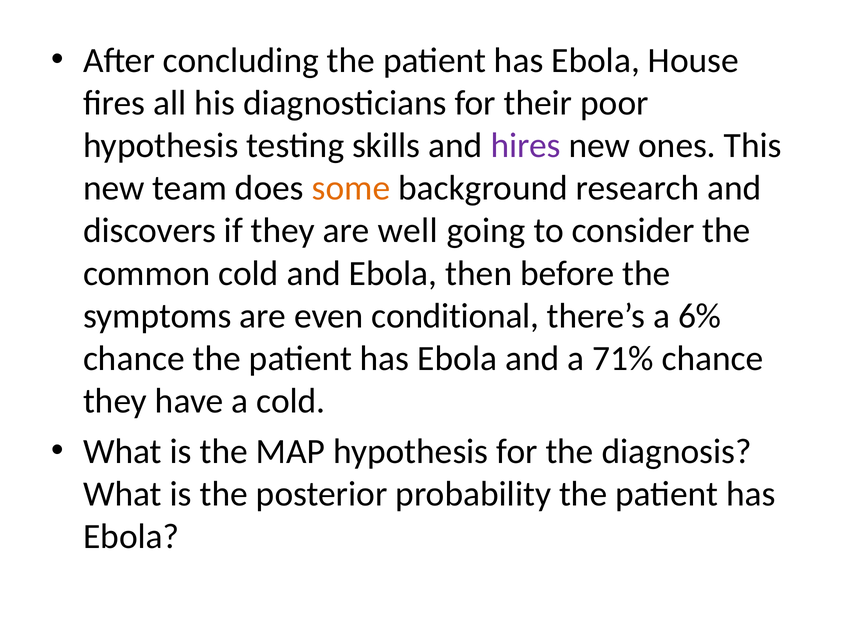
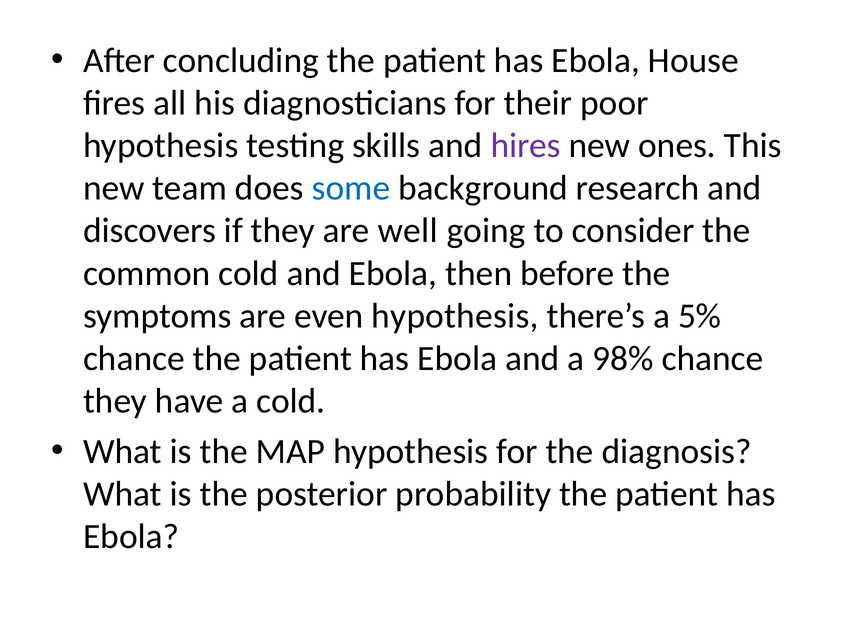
some colour: orange -> blue
even conditional: conditional -> hypothesis
6%: 6% -> 5%
71%: 71% -> 98%
